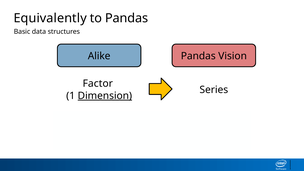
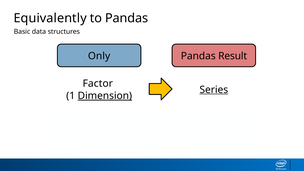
Alike: Alike -> Only
Vision: Vision -> Result
Series underline: none -> present
